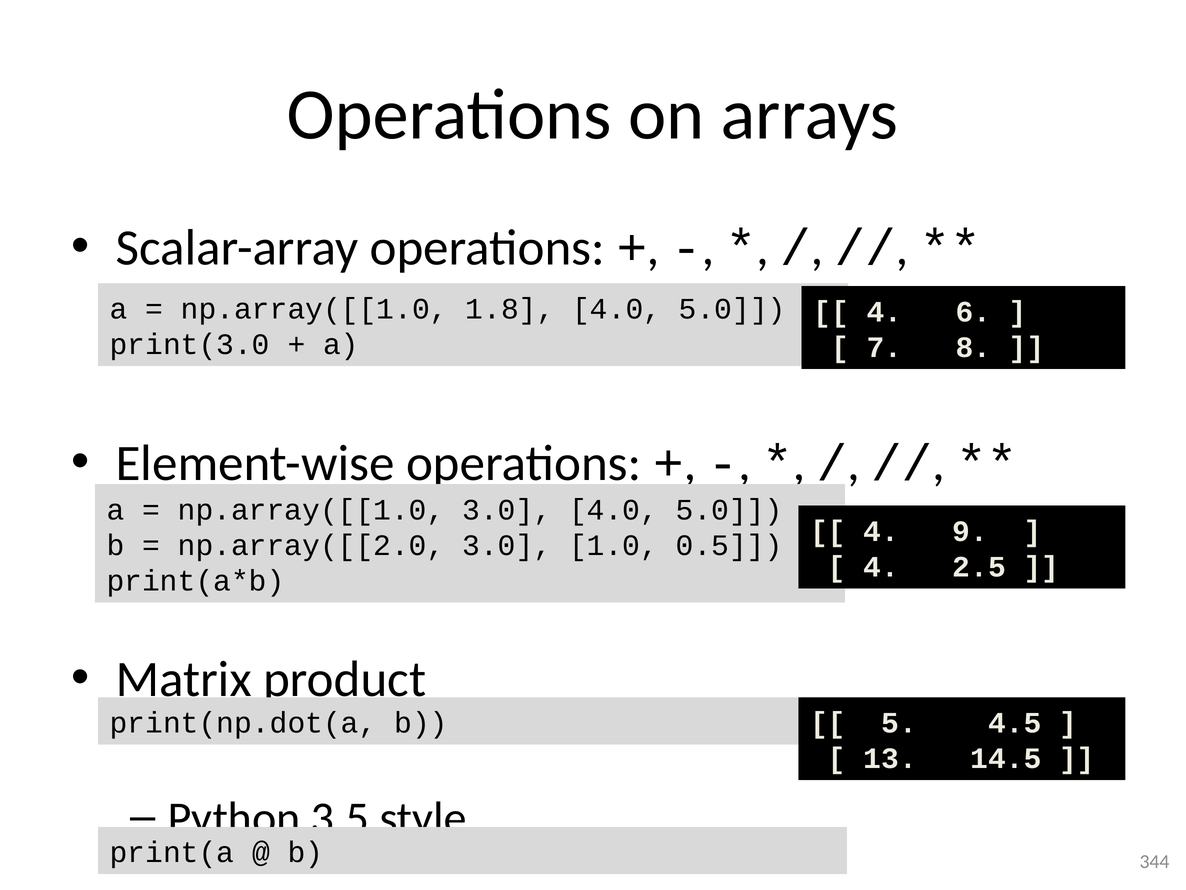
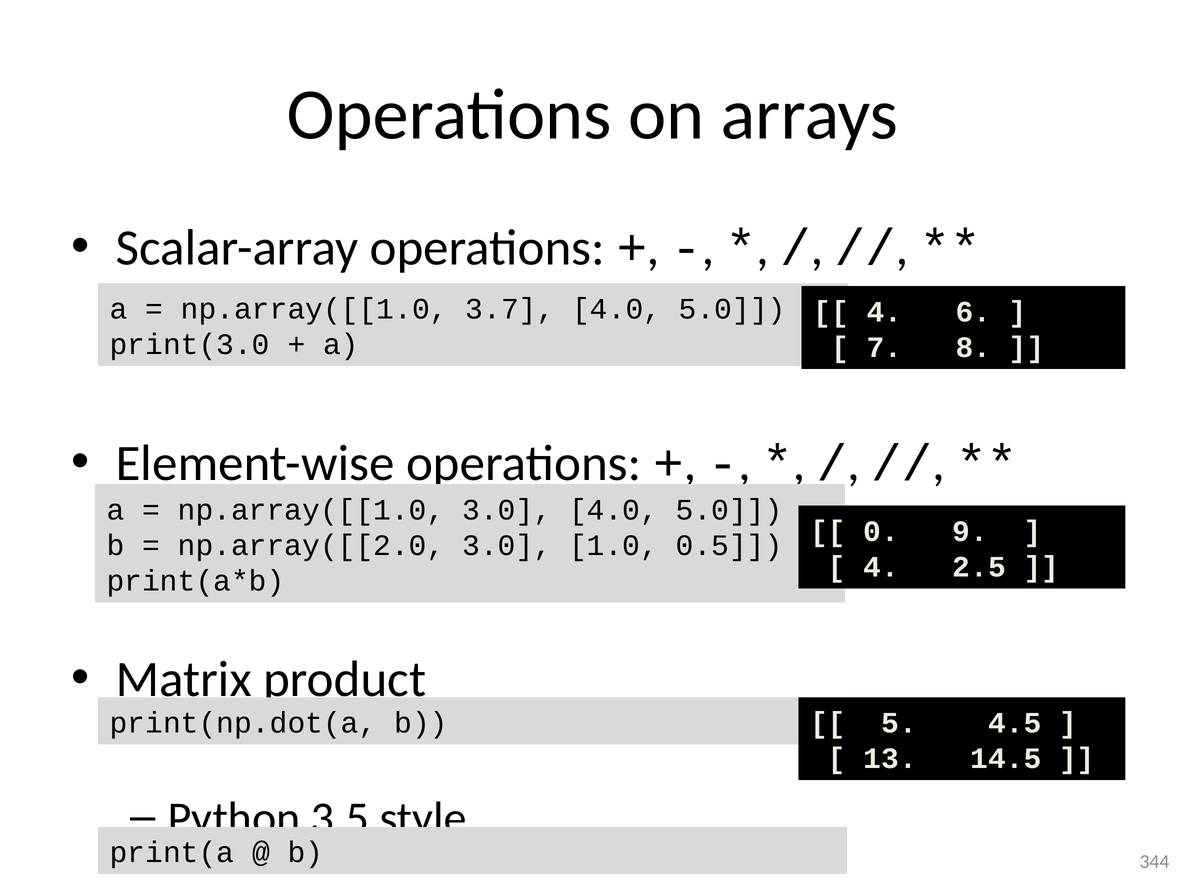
1.8: 1.8 -> 3.7
4 at (881, 531): 4 -> 0
